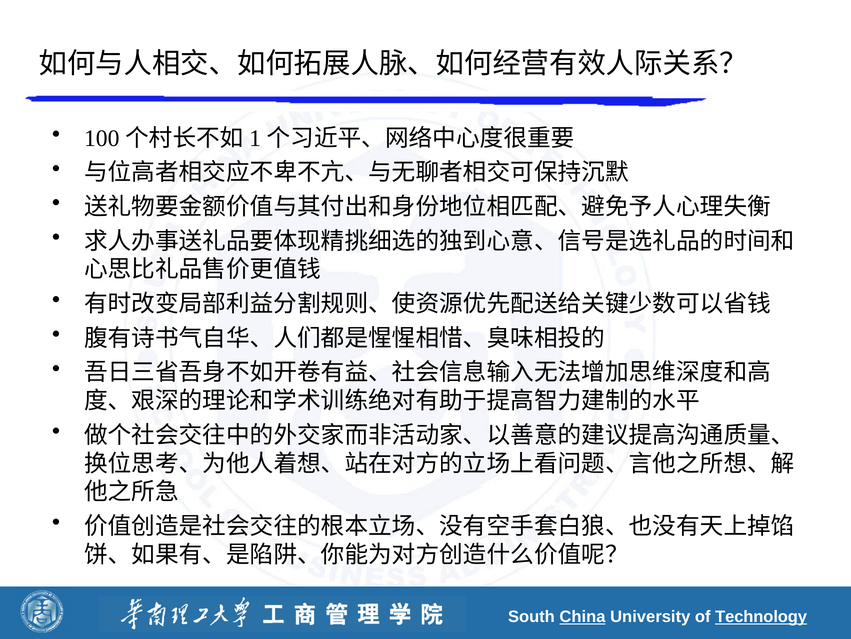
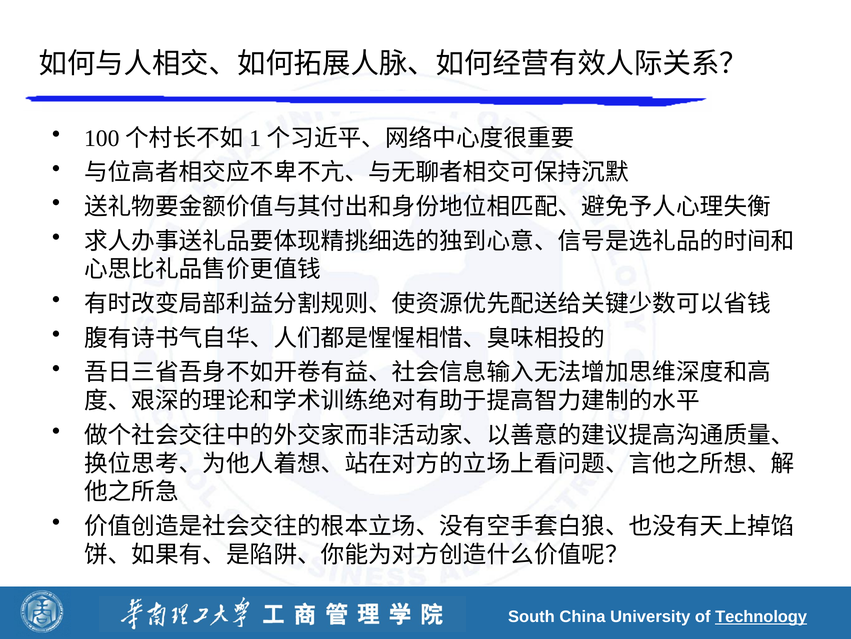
China underline: present -> none
